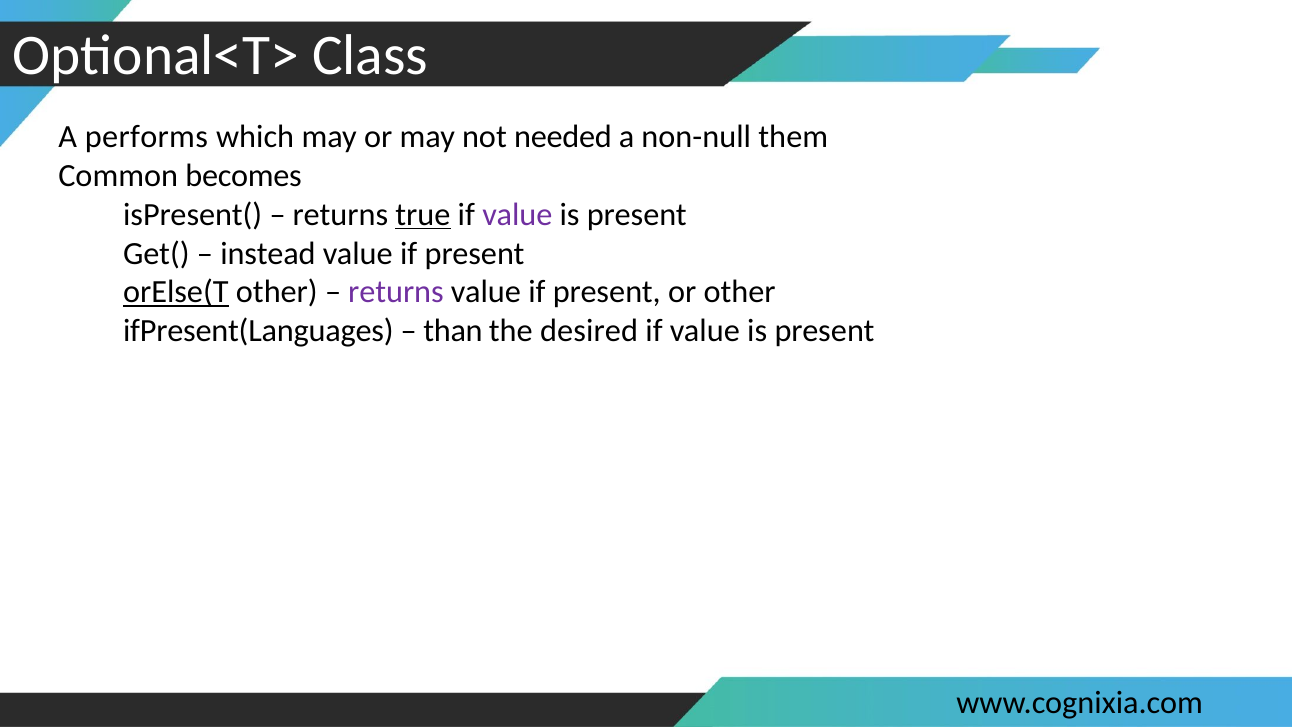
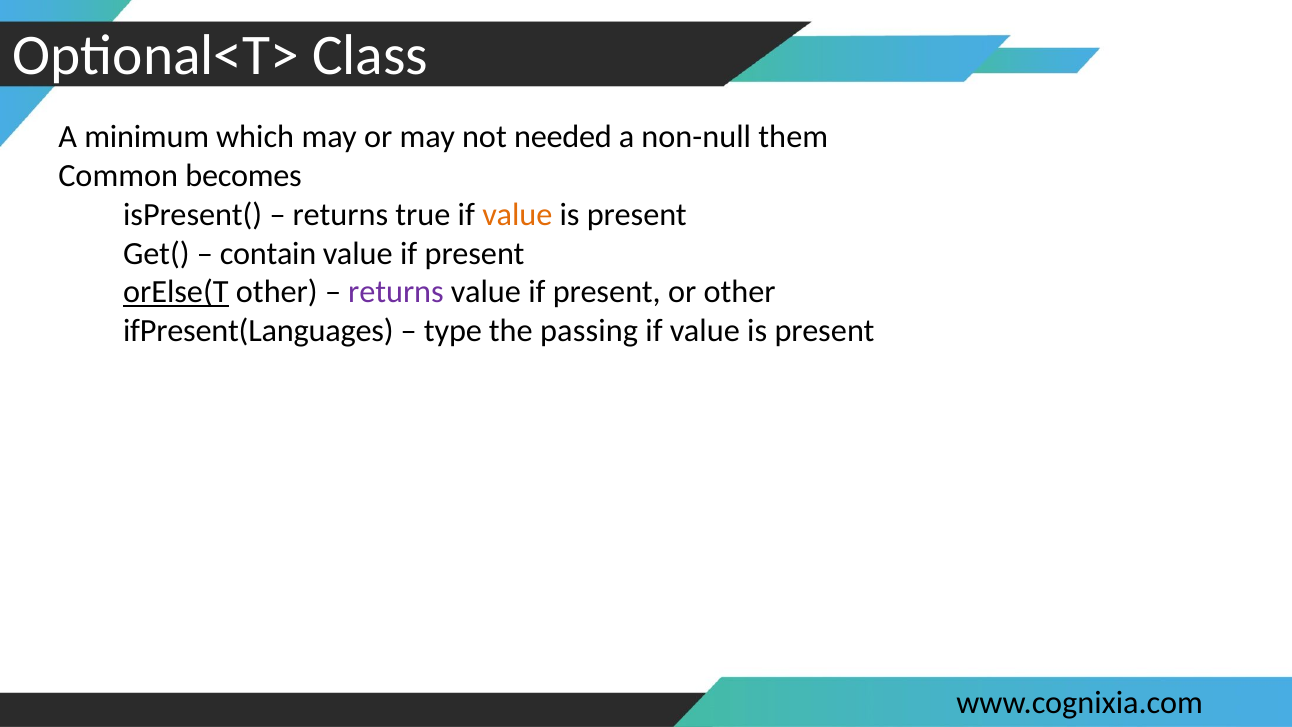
performs: performs -> minimum
true underline: present -> none
value at (517, 215) colour: purple -> orange
instead: instead -> contain
than: than -> type
desired: desired -> passing
